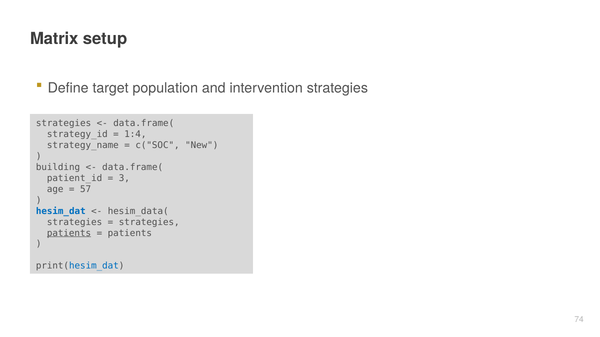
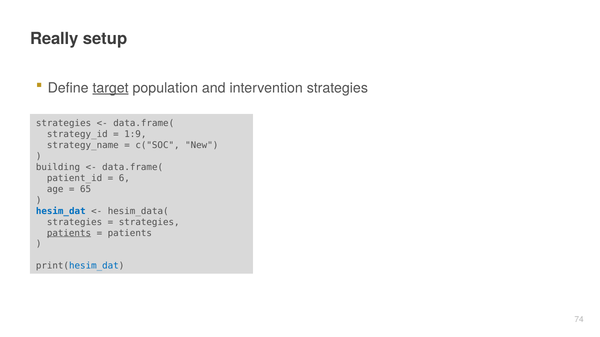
Matrix: Matrix -> Really
target underline: none -> present
1:4: 1:4 -> 1:9
3: 3 -> 6
57: 57 -> 65
